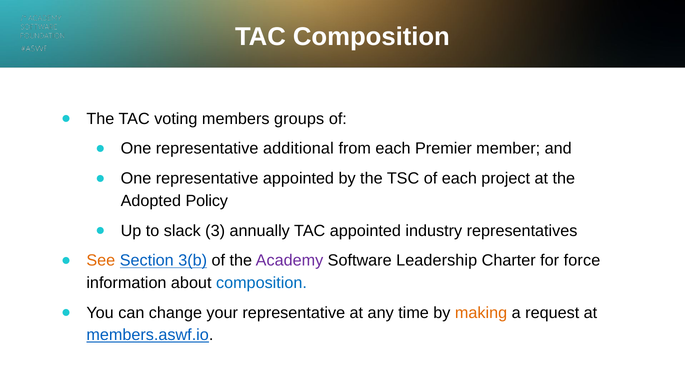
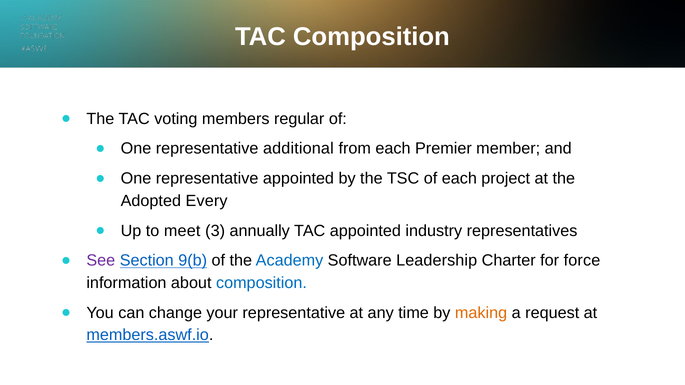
groups: groups -> regular
Policy: Policy -> Every
slack: slack -> meet
See colour: orange -> purple
3(b: 3(b -> 9(b
Academy colour: purple -> blue
